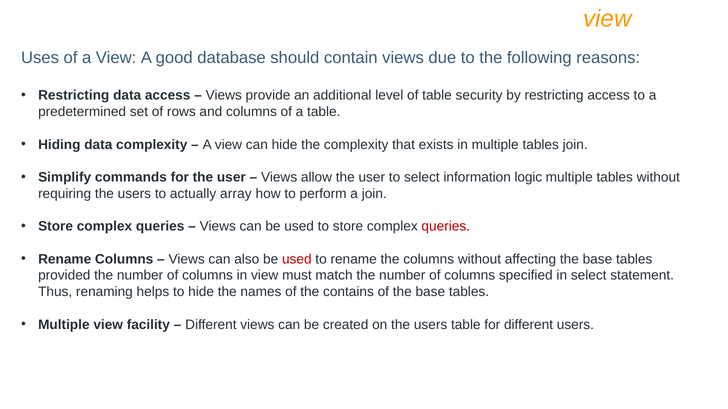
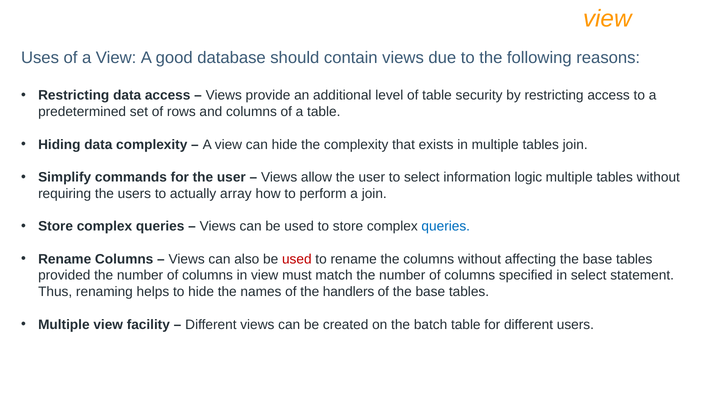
queries at (446, 227) colour: red -> blue
contains: contains -> handlers
on the users: users -> batch
